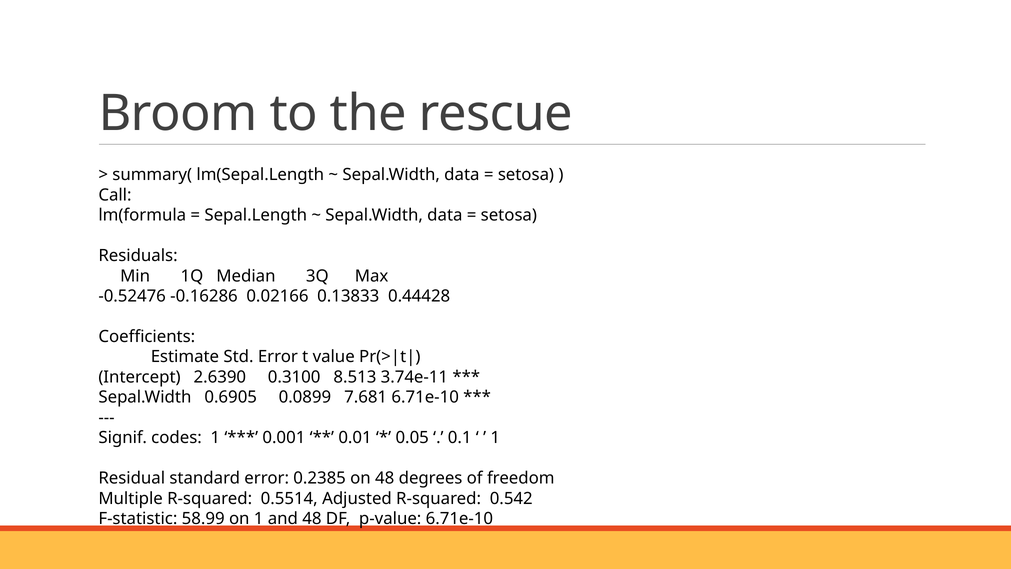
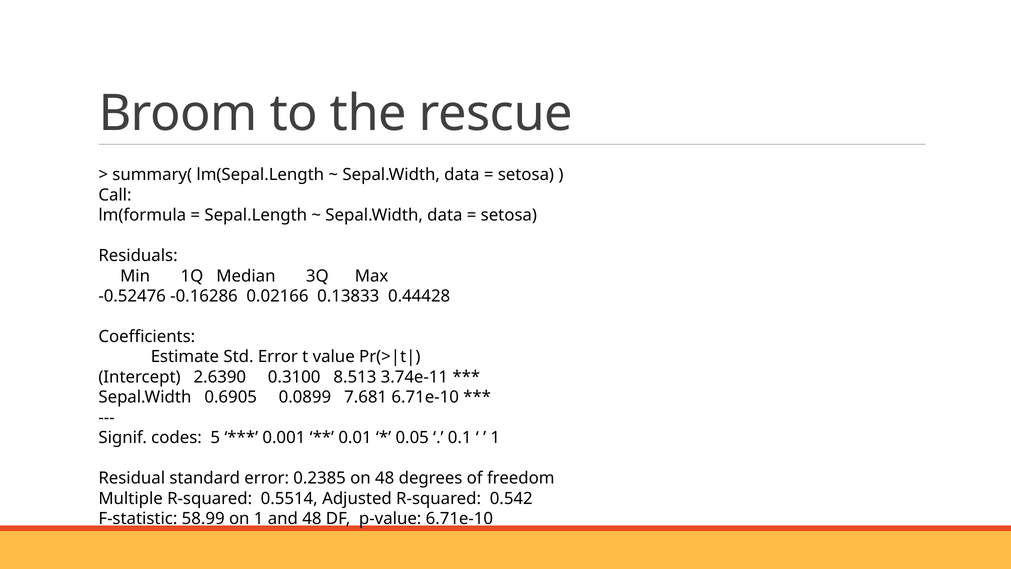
codes 1: 1 -> 5
